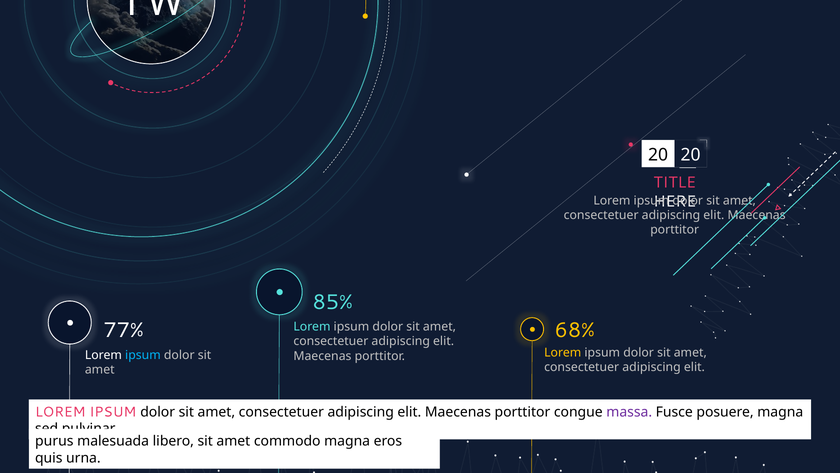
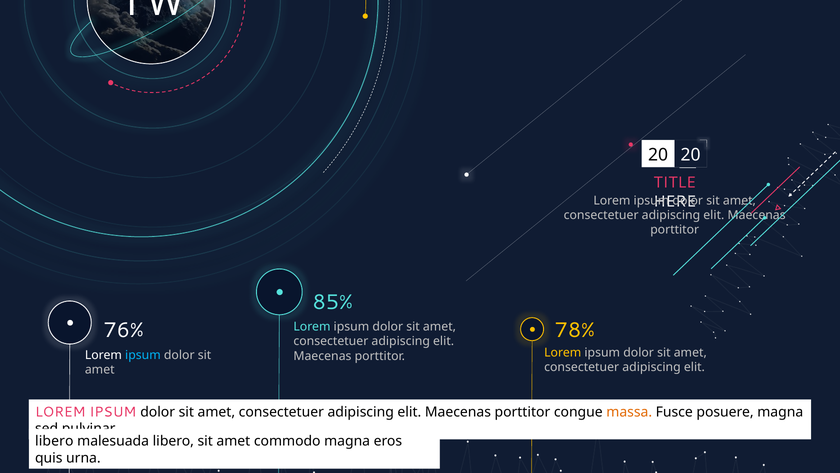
77%: 77% -> 76%
68%: 68% -> 78%
massa colour: purple -> orange
purus at (54, 441): purus -> libero
